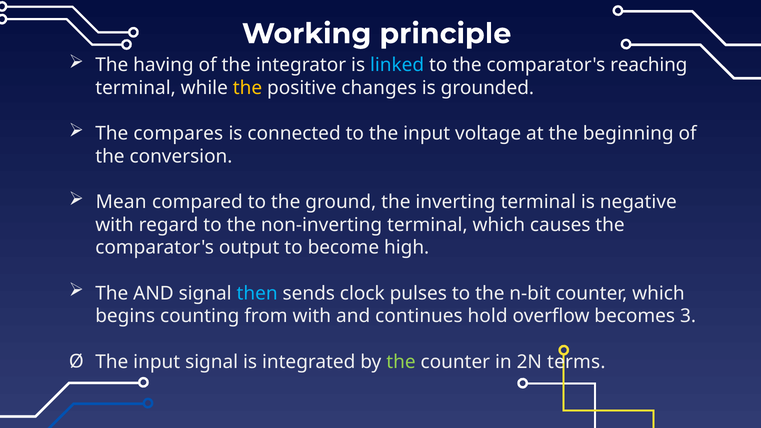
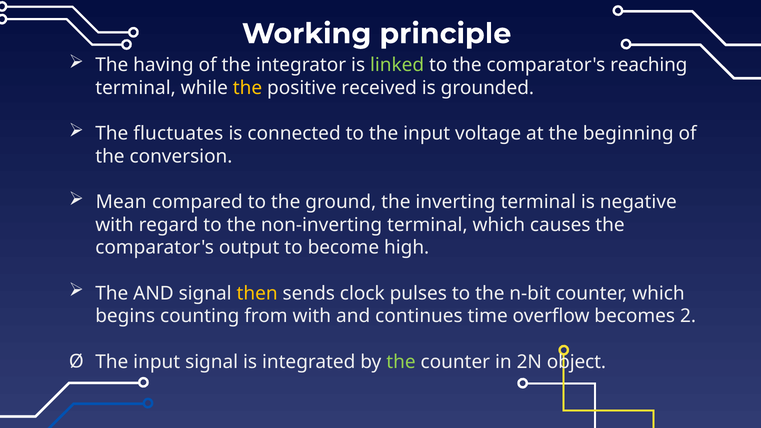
linked colour: light blue -> light green
changes: changes -> received
compares: compares -> fluctuates
then colour: light blue -> yellow
hold: hold -> time
3: 3 -> 2
terms: terms -> object
